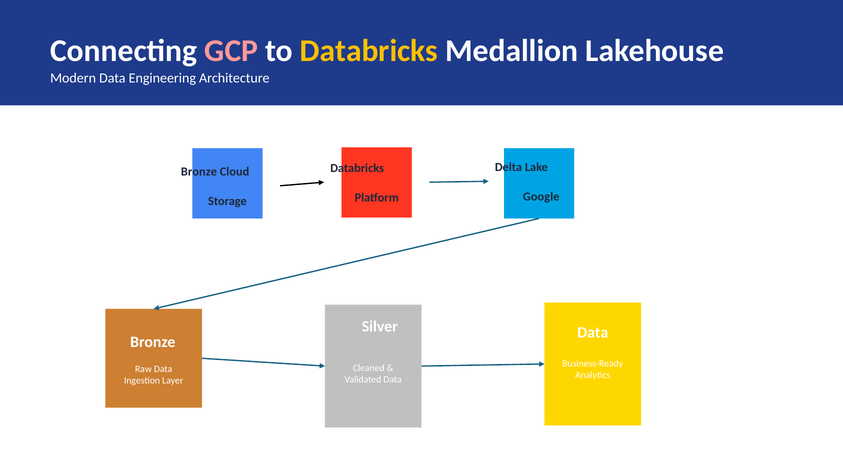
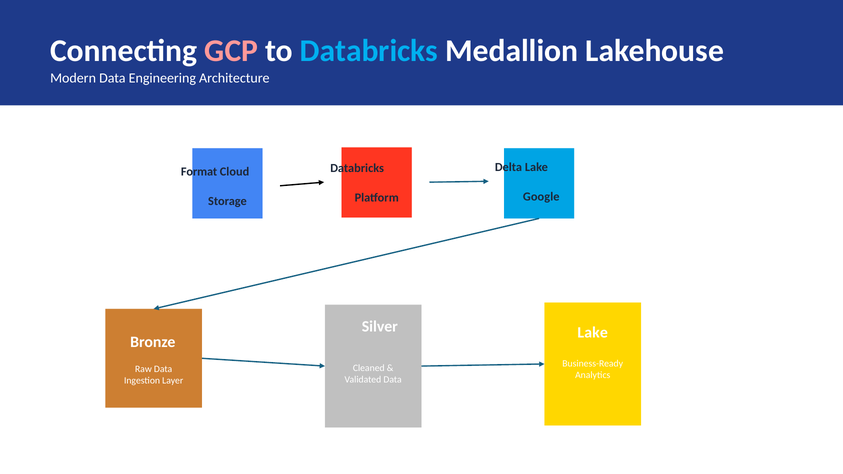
Databricks at (369, 51) colour: yellow -> light blue
Bronze at (199, 172): Bronze -> Format
Data at (593, 333): Data -> Lake
